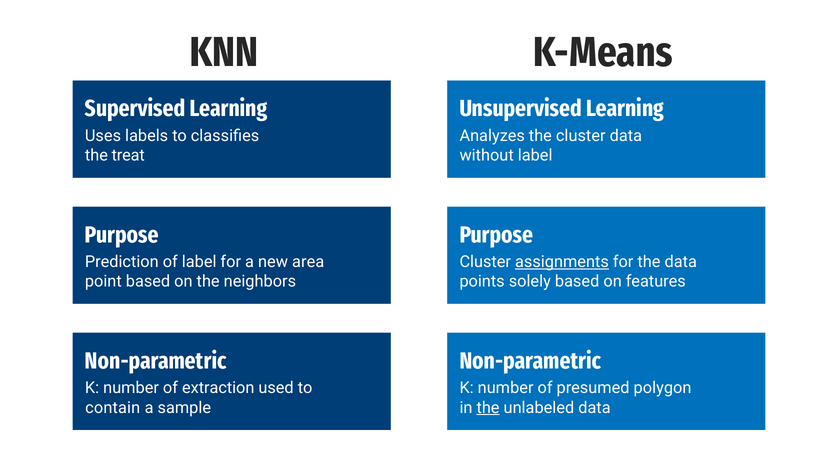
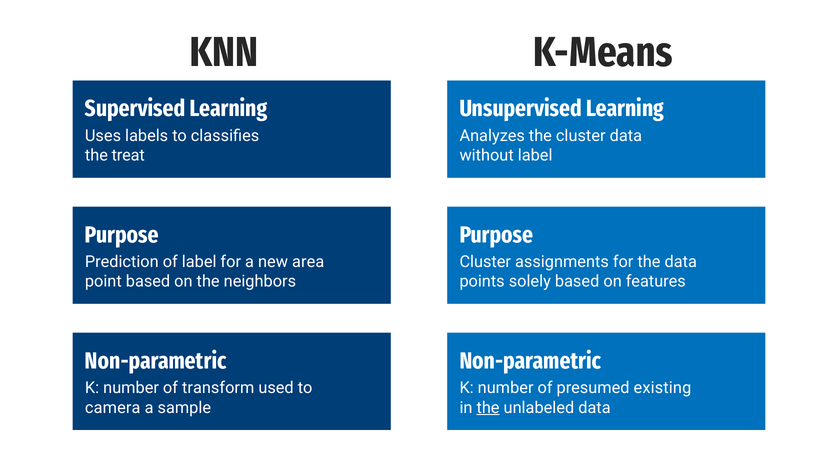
assignments underline: present -> none
extraction: extraction -> transform
polygon: polygon -> existing
contain: contain -> camera
